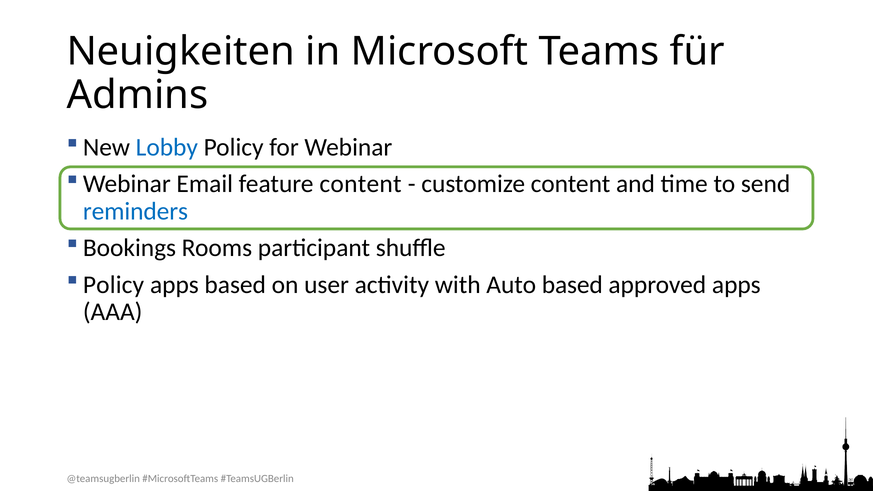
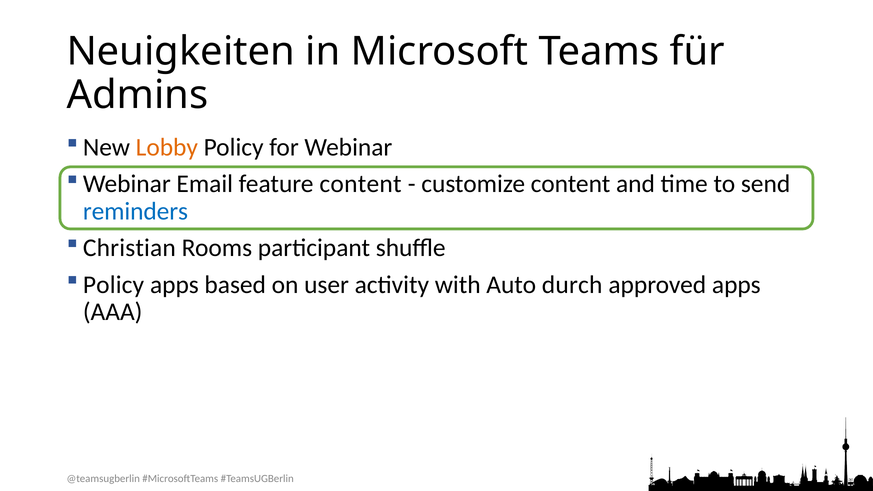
Lobby colour: blue -> orange
Bookings: Bookings -> Christian
Auto based: based -> durch
